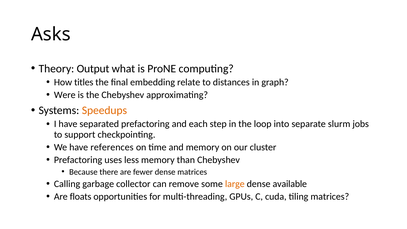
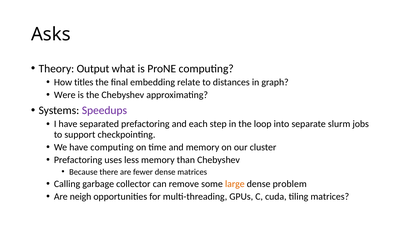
Speedups colour: orange -> purple
have references: references -> computing
available: available -> problem
floats: floats -> neigh
